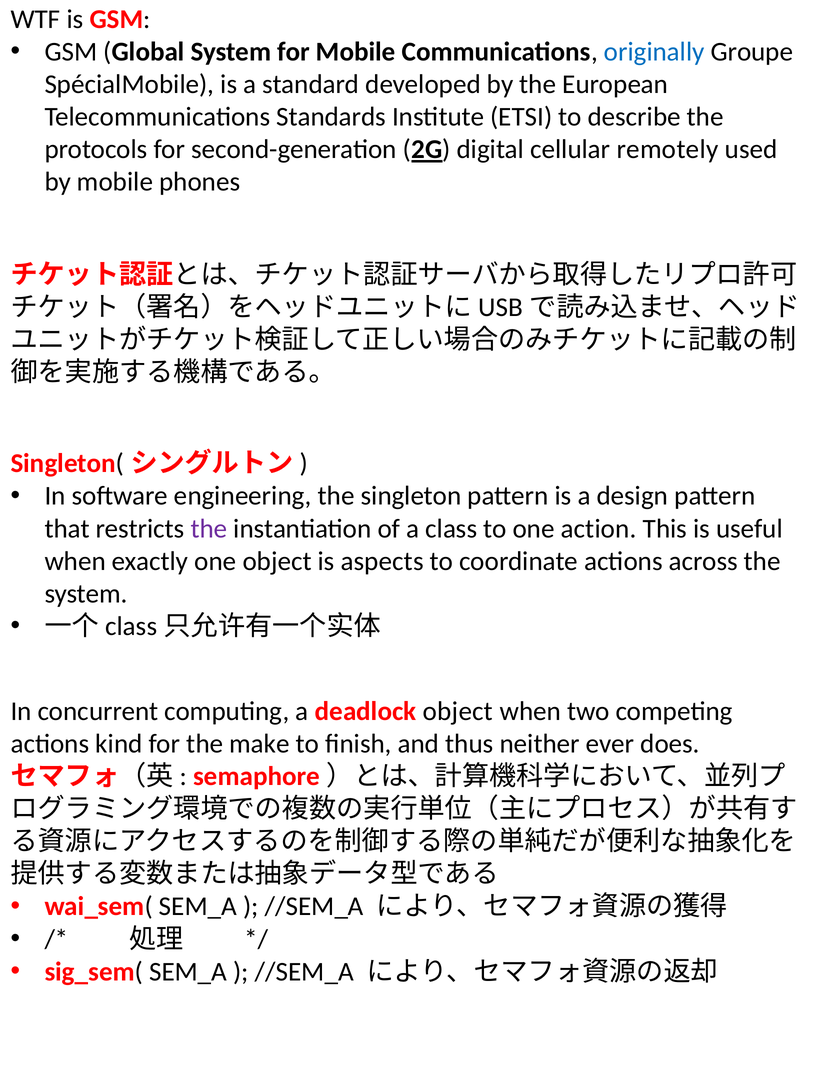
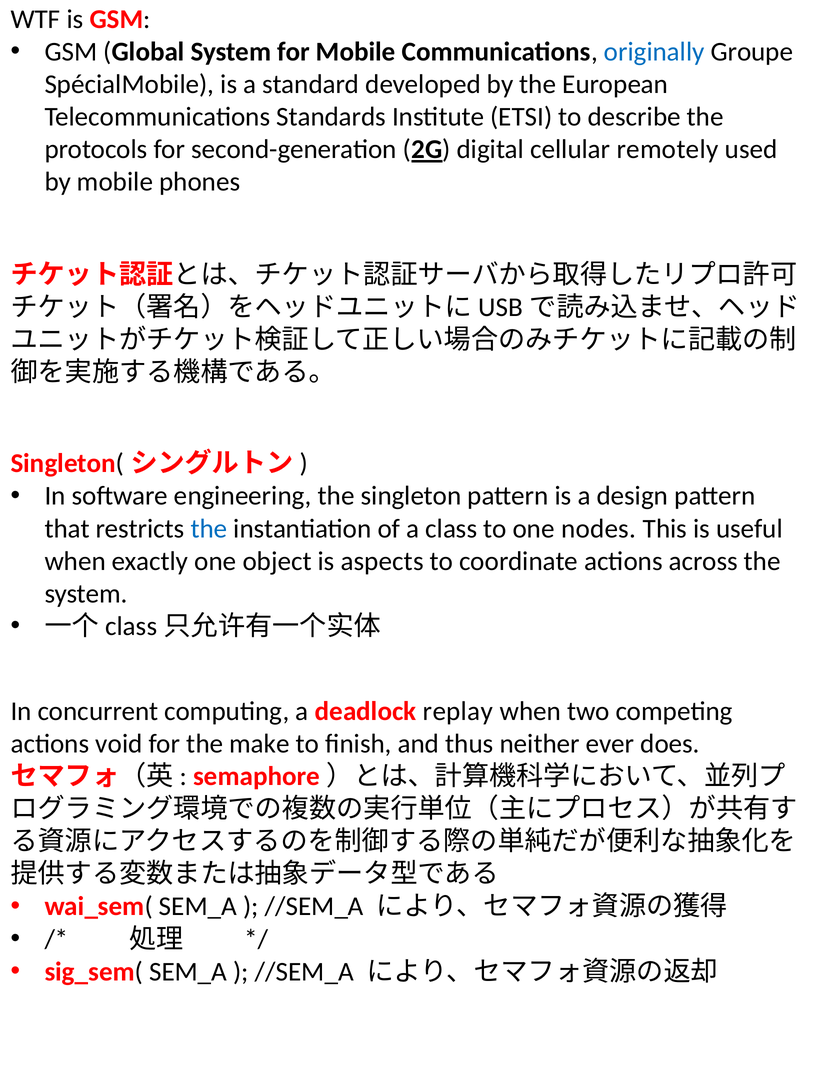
the at (209, 529) colour: purple -> blue
action: action -> nodes
deadlock object: object -> replay
kind: kind -> void
